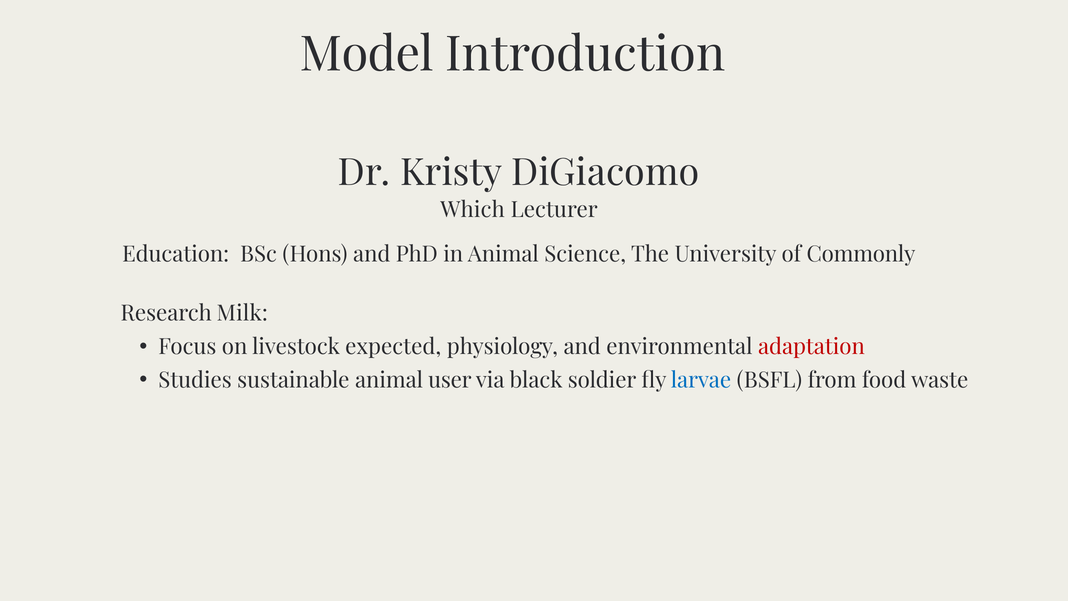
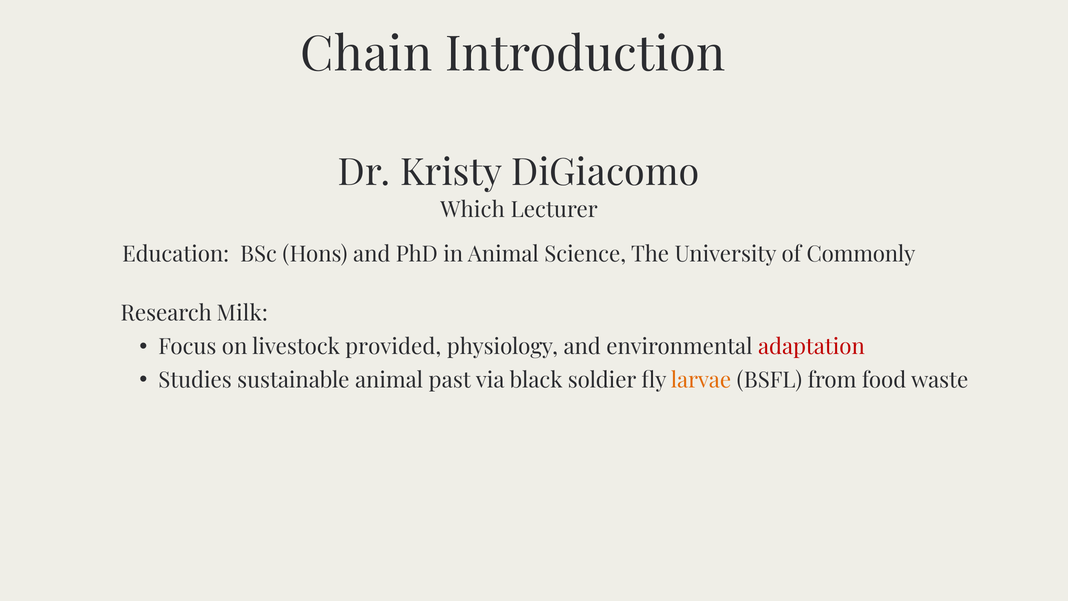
Model: Model -> Chain
expected: expected -> provided
user: user -> past
larvae colour: blue -> orange
